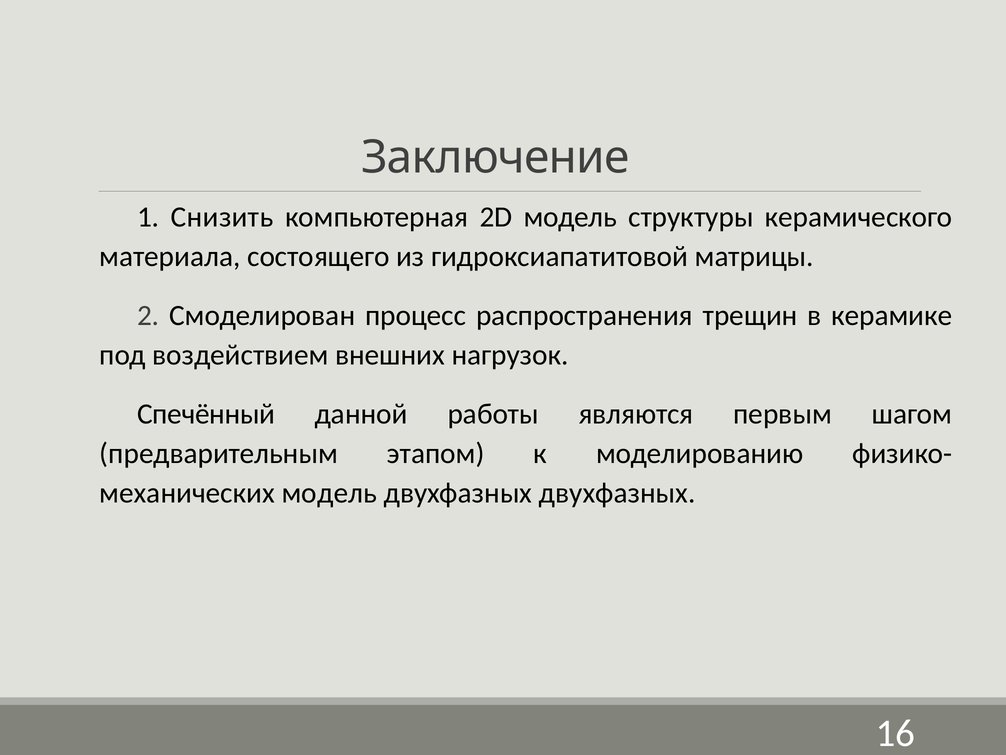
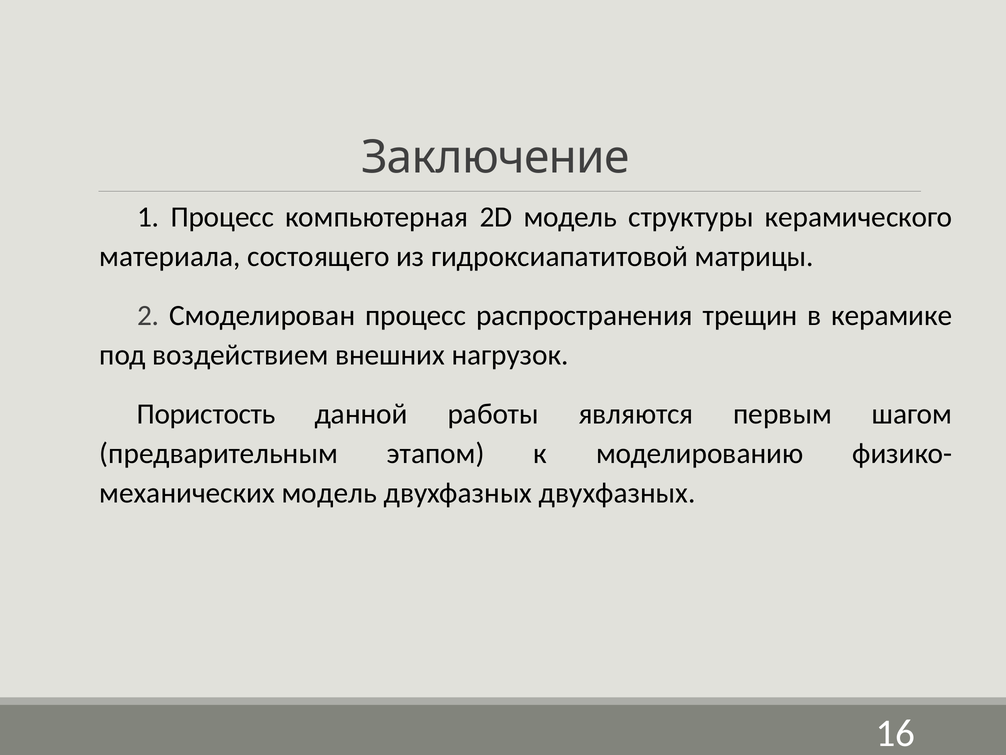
1 Снизить: Снизить -> Процесс
Спечённый: Спечённый -> Пористость
